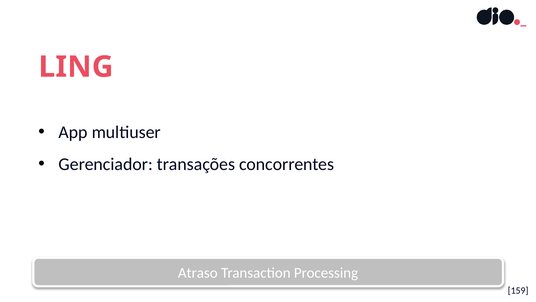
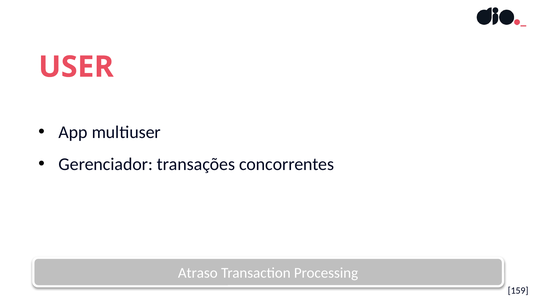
LING: LING -> USER
